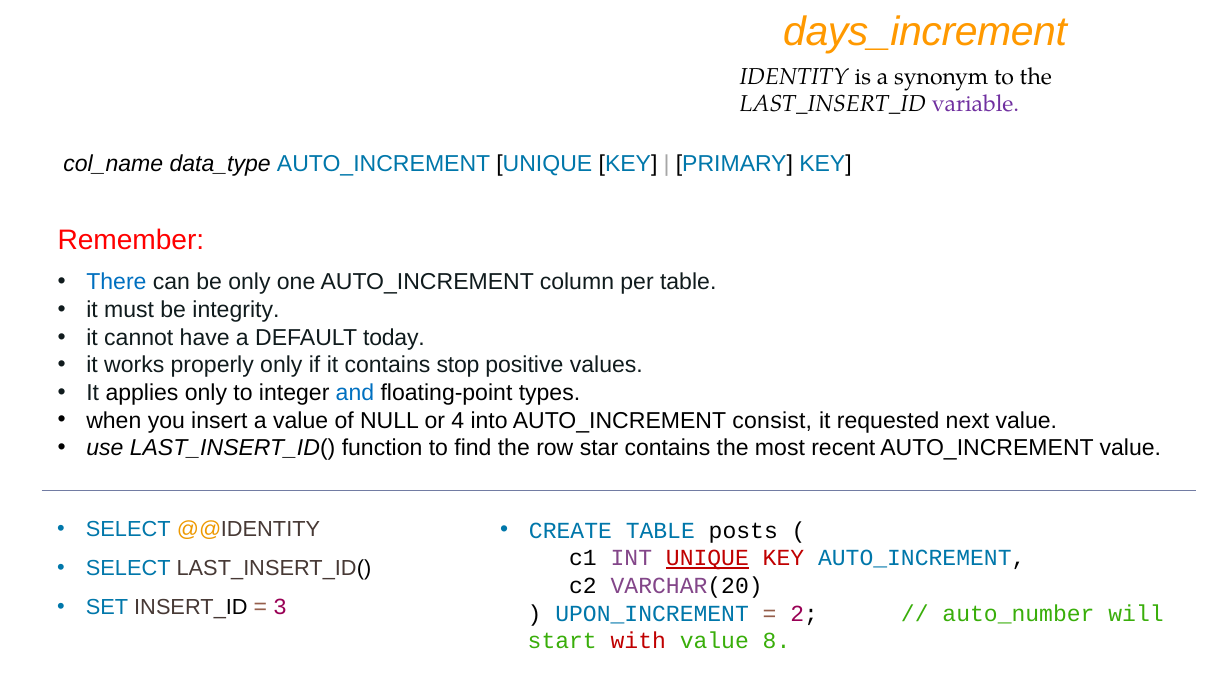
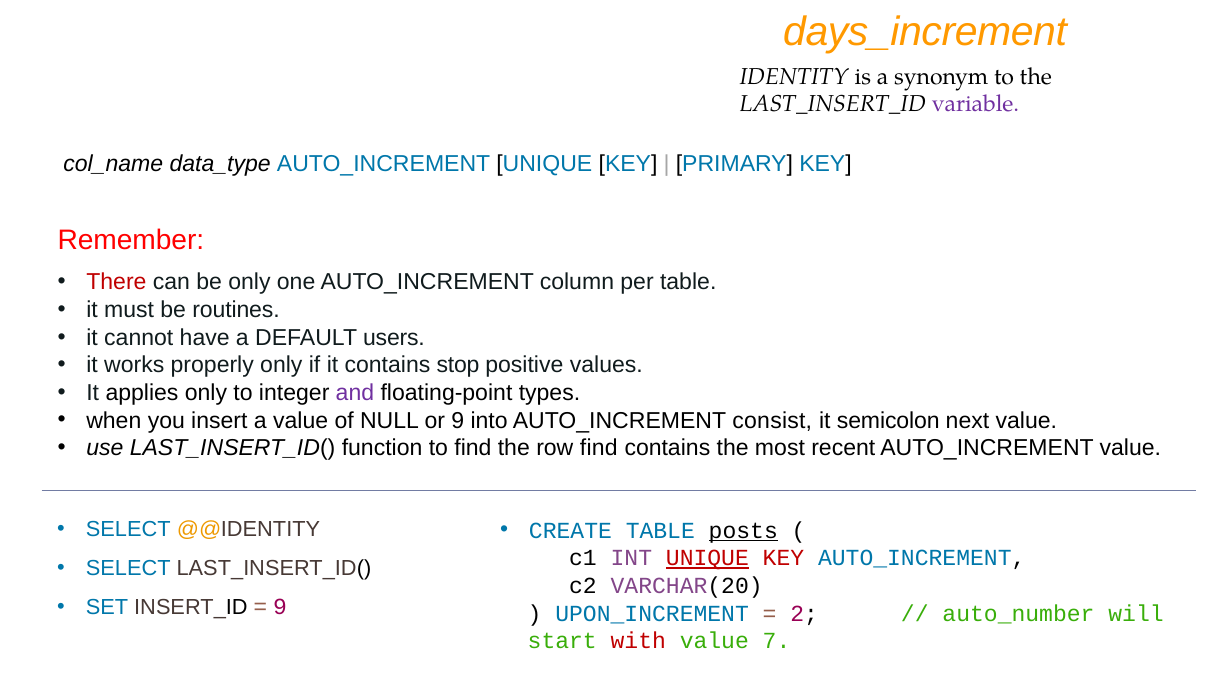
There colour: blue -> red
integrity: integrity -> routines
today: today -> users
and colour: blue -> purple
or 4: 4 -> 9
requested: requested -> semicolon
row star: star -> find
posts underline: none -> present
3 at (280, 608): 3 -> 9
8: 8 -> 7
